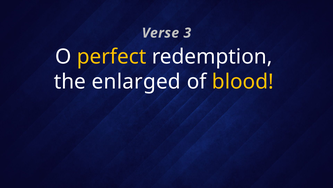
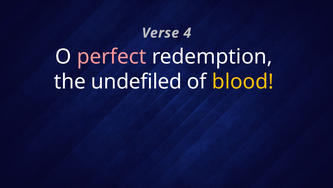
3: 3 -> 4
perfect colour: yellow -> pink
enlarged: enlarged -> undefiled
